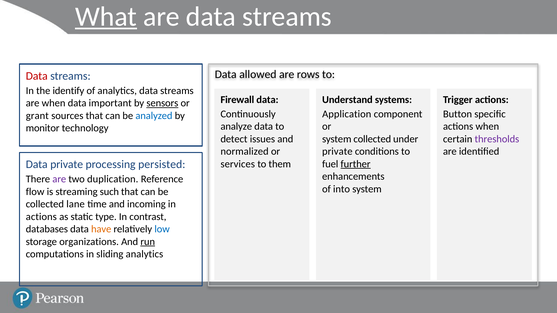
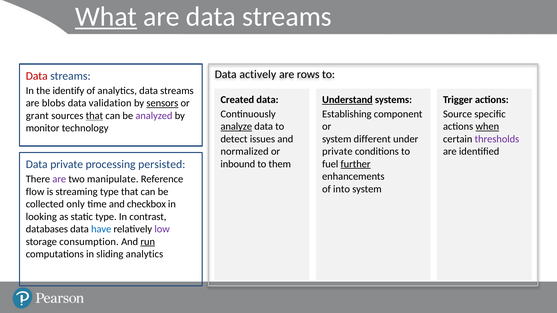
allowed: allowed -> actively
Firewall: Firewall -> Created
Understand underline: none -> present
are when: when -> blobs
important: important -> validation
Application: Application -> Establishing
Button: Button -> Source
that at (94, 116) underline: none -> present
analyzed colour: blue -> purple
analyze underline: none -> present
when at (487, 127) underline: none -> present
system collected: collected -> different
services: services -> inbound
duplication: duplication -> manipulate
streaming such: such -> type
lane: lane -> only
incoming: incoming -> checkbox
actions at (41, 217): actions -> looking
have colour: orange -> blue
low colour: blue -> purple
organizations: organizations -> consumption
